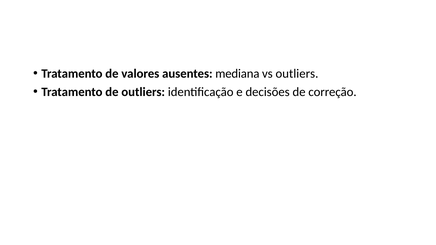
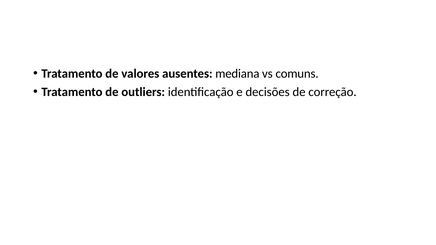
vs outliers: outliers -> comuns
